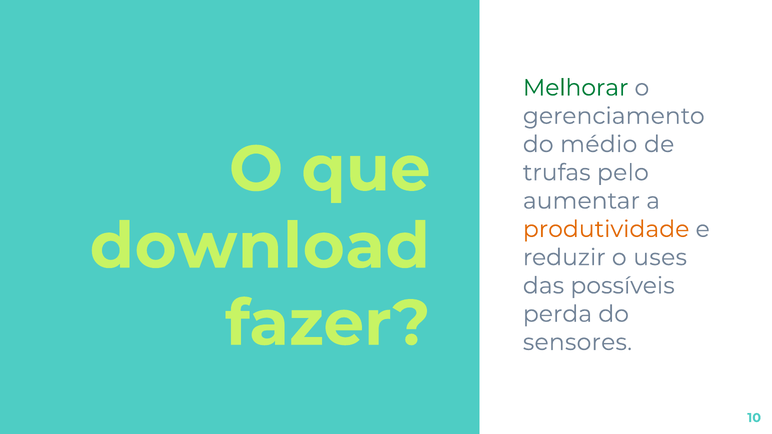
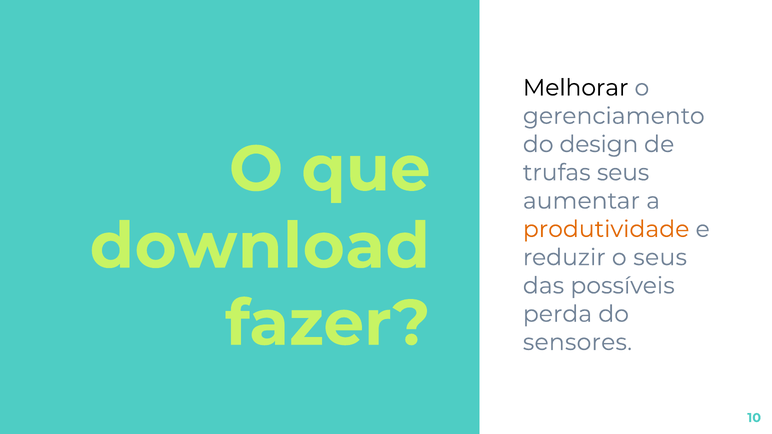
Melhorar colour: green -> black
médio: médio -> design
trufas pelo: pelo -> seus
o uses: uses -> seus
